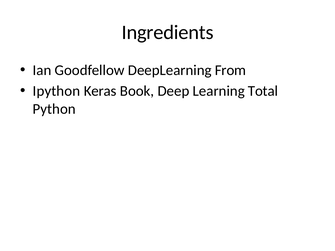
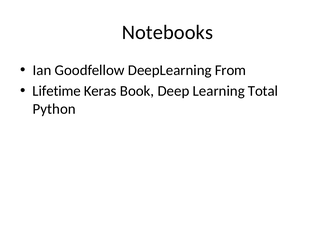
Ingredients: Ingredients -> Notebooks
Ipython: Ipython -> Lifetime
